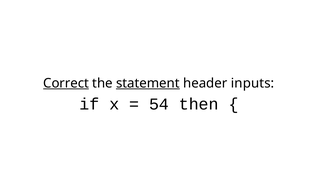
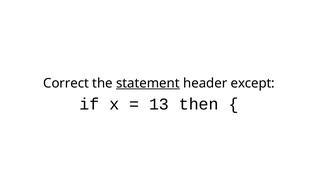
Correct underline: present -> none
inputs: inputs -> except
54: 54 -> 13
